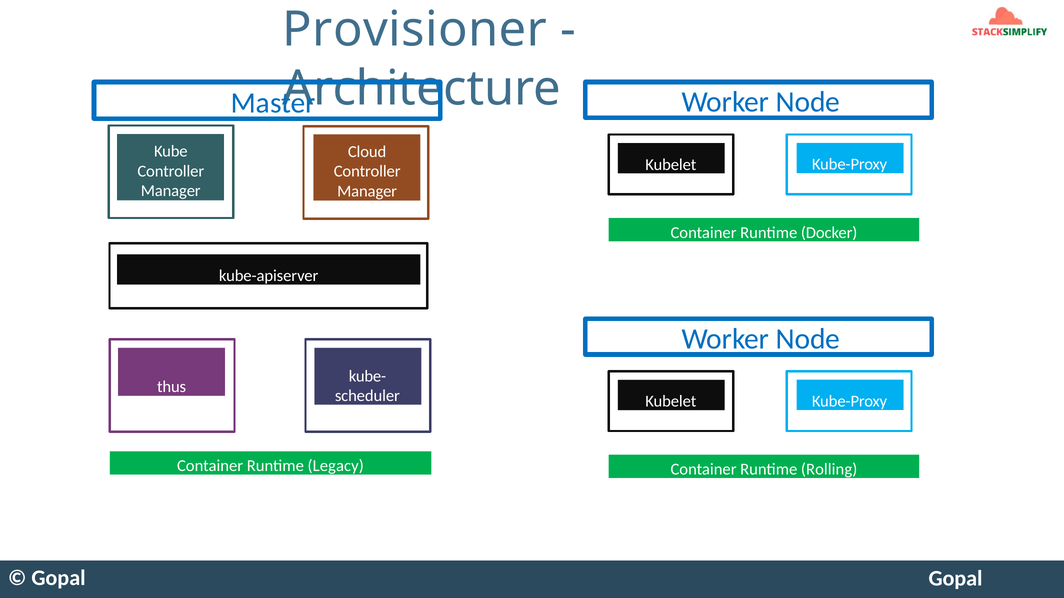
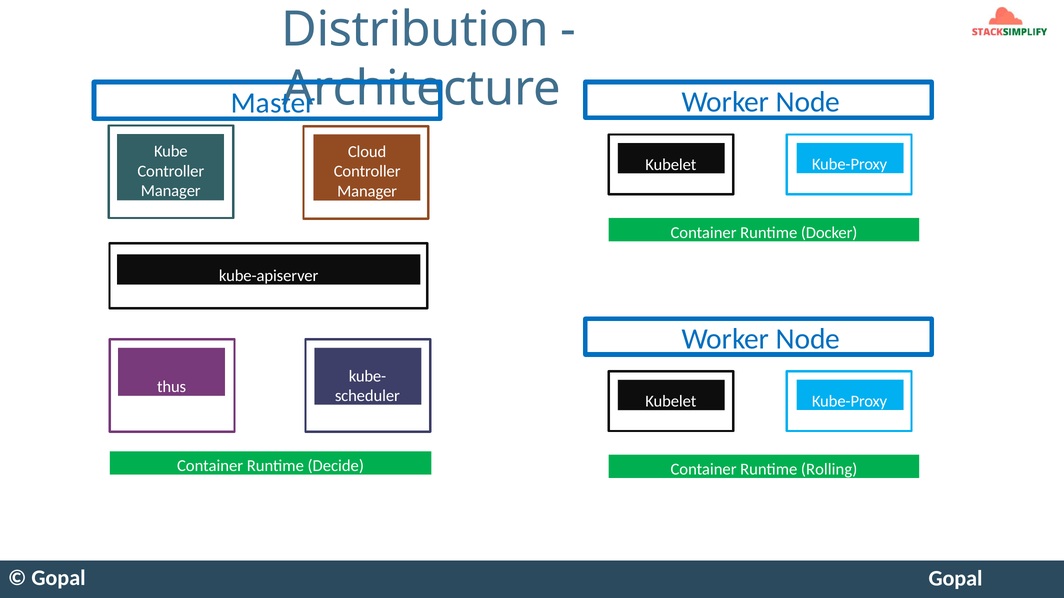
Provisioner: Provisioner -> Distribution
Legacy: Legacy -> Decide
